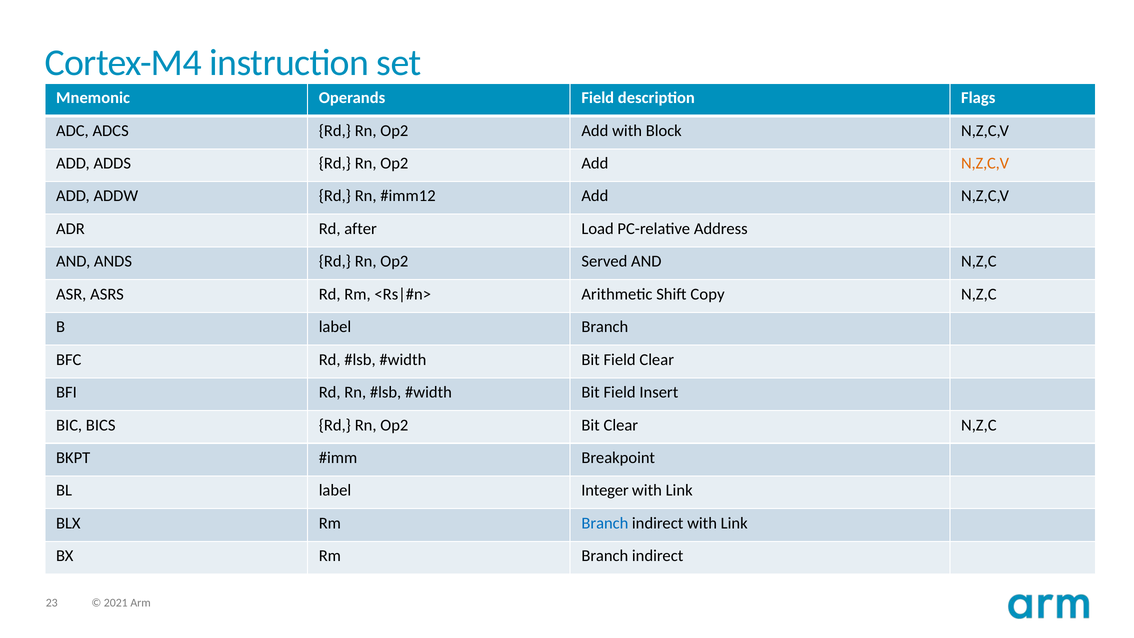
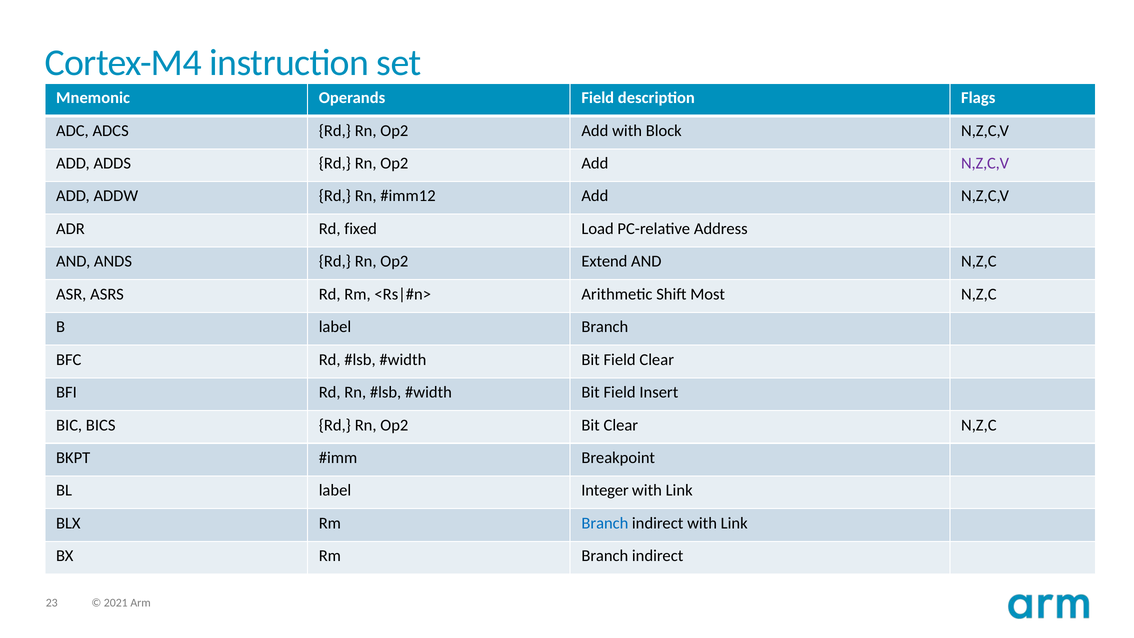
N,Z,C,V at (985, 163) colour: orange -> purple
after: after -> fixed
Served: Served -> Extend
Copy: Copy -> Most
